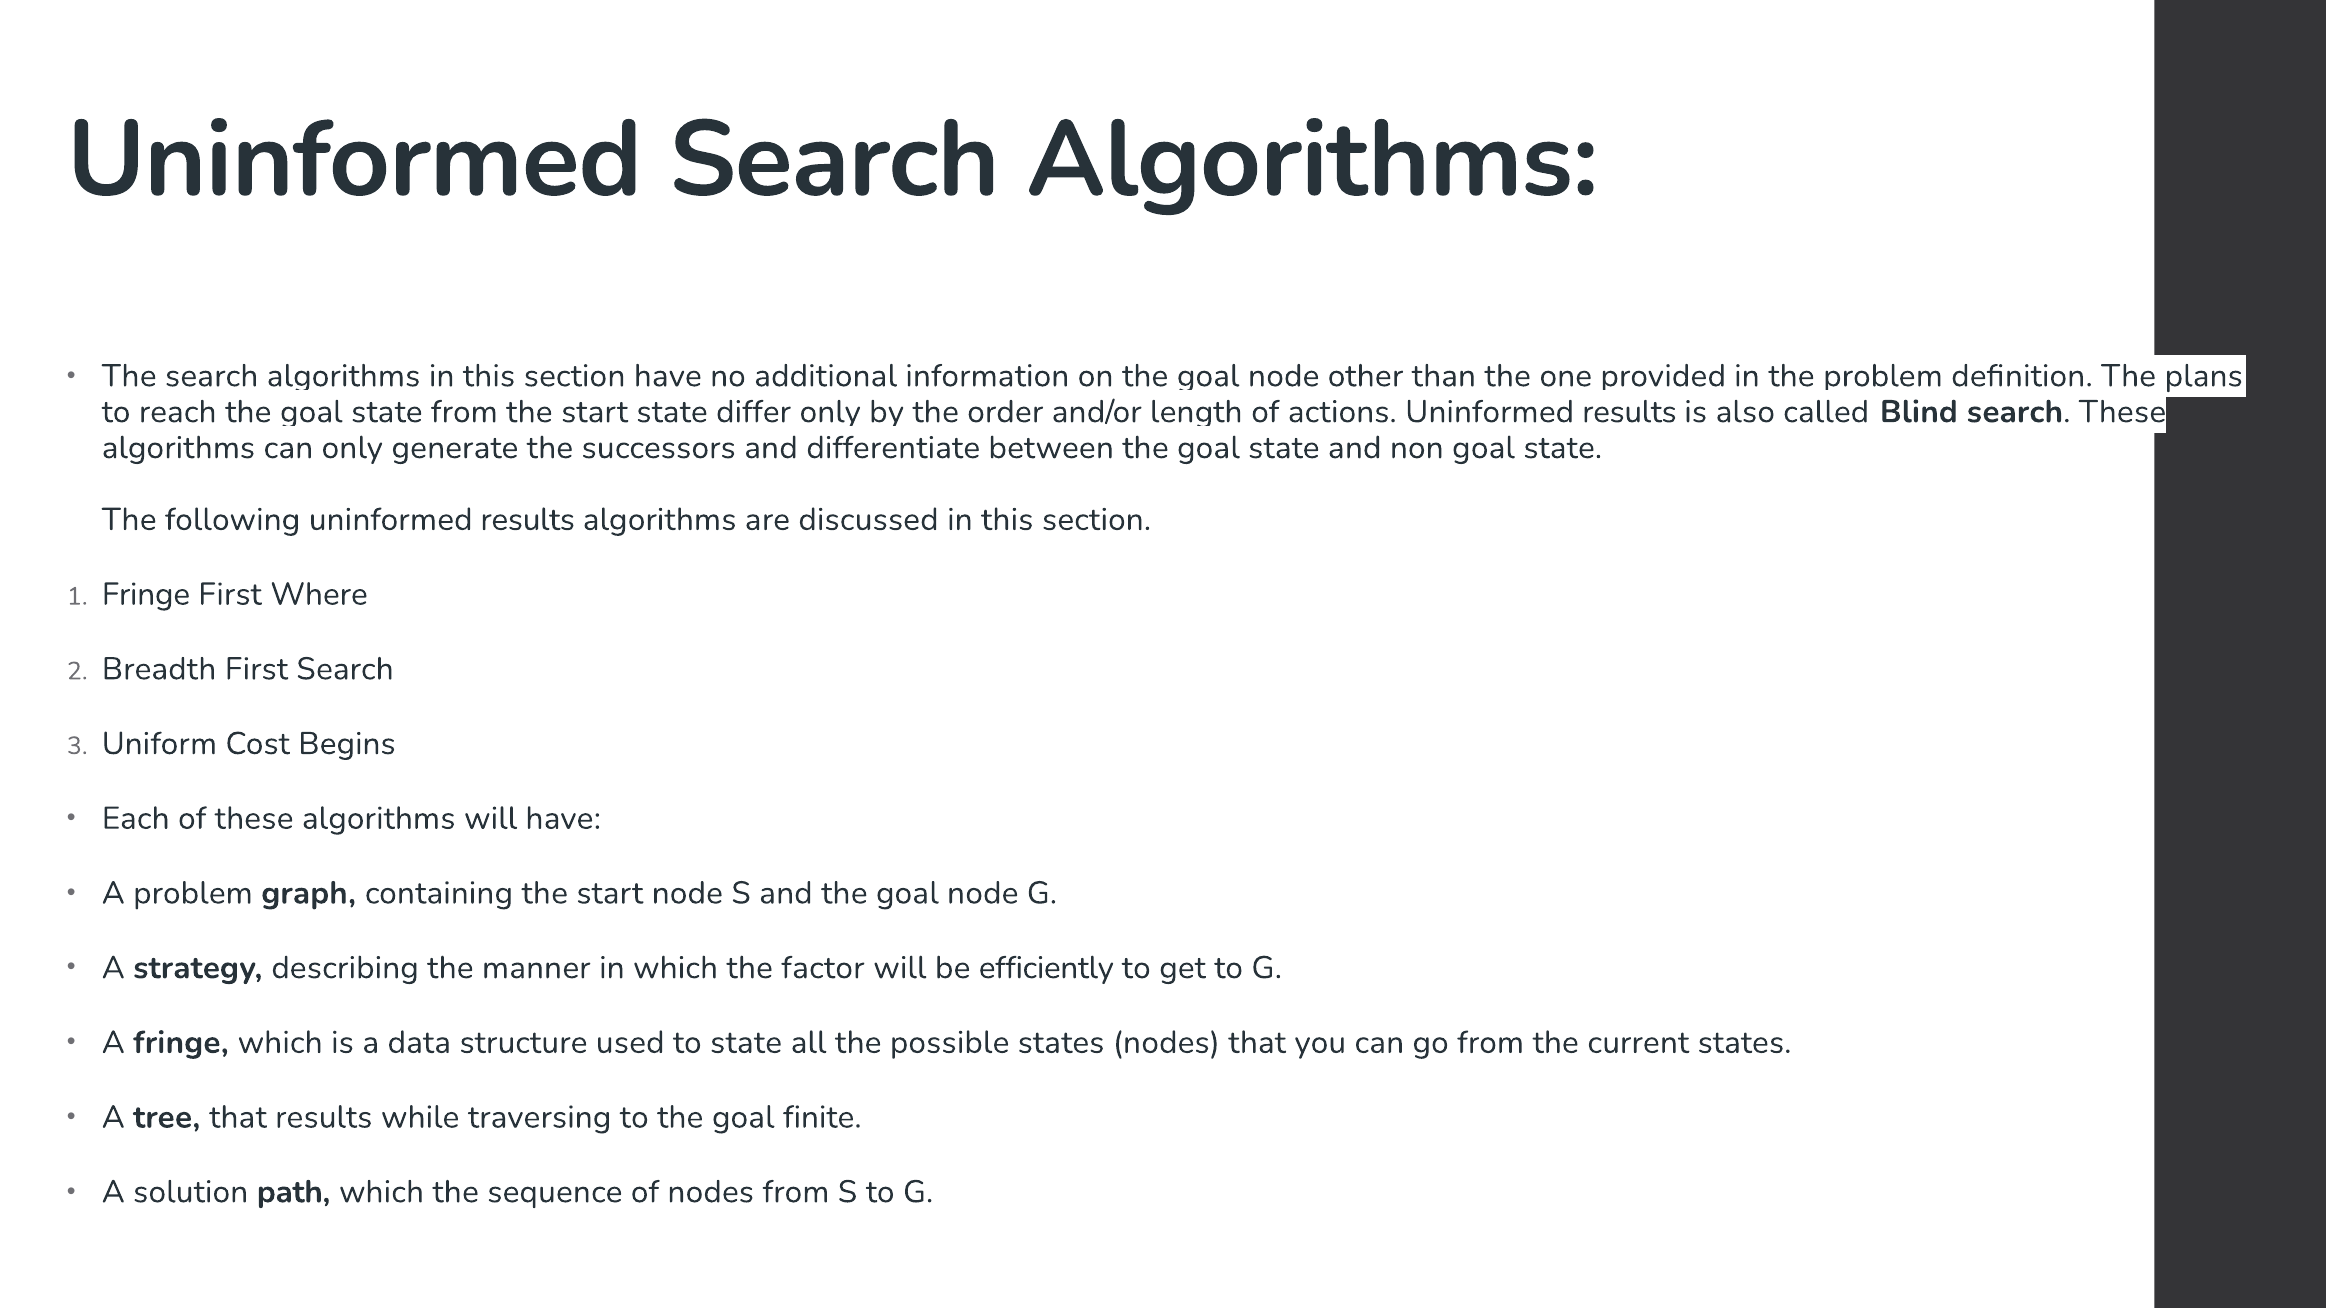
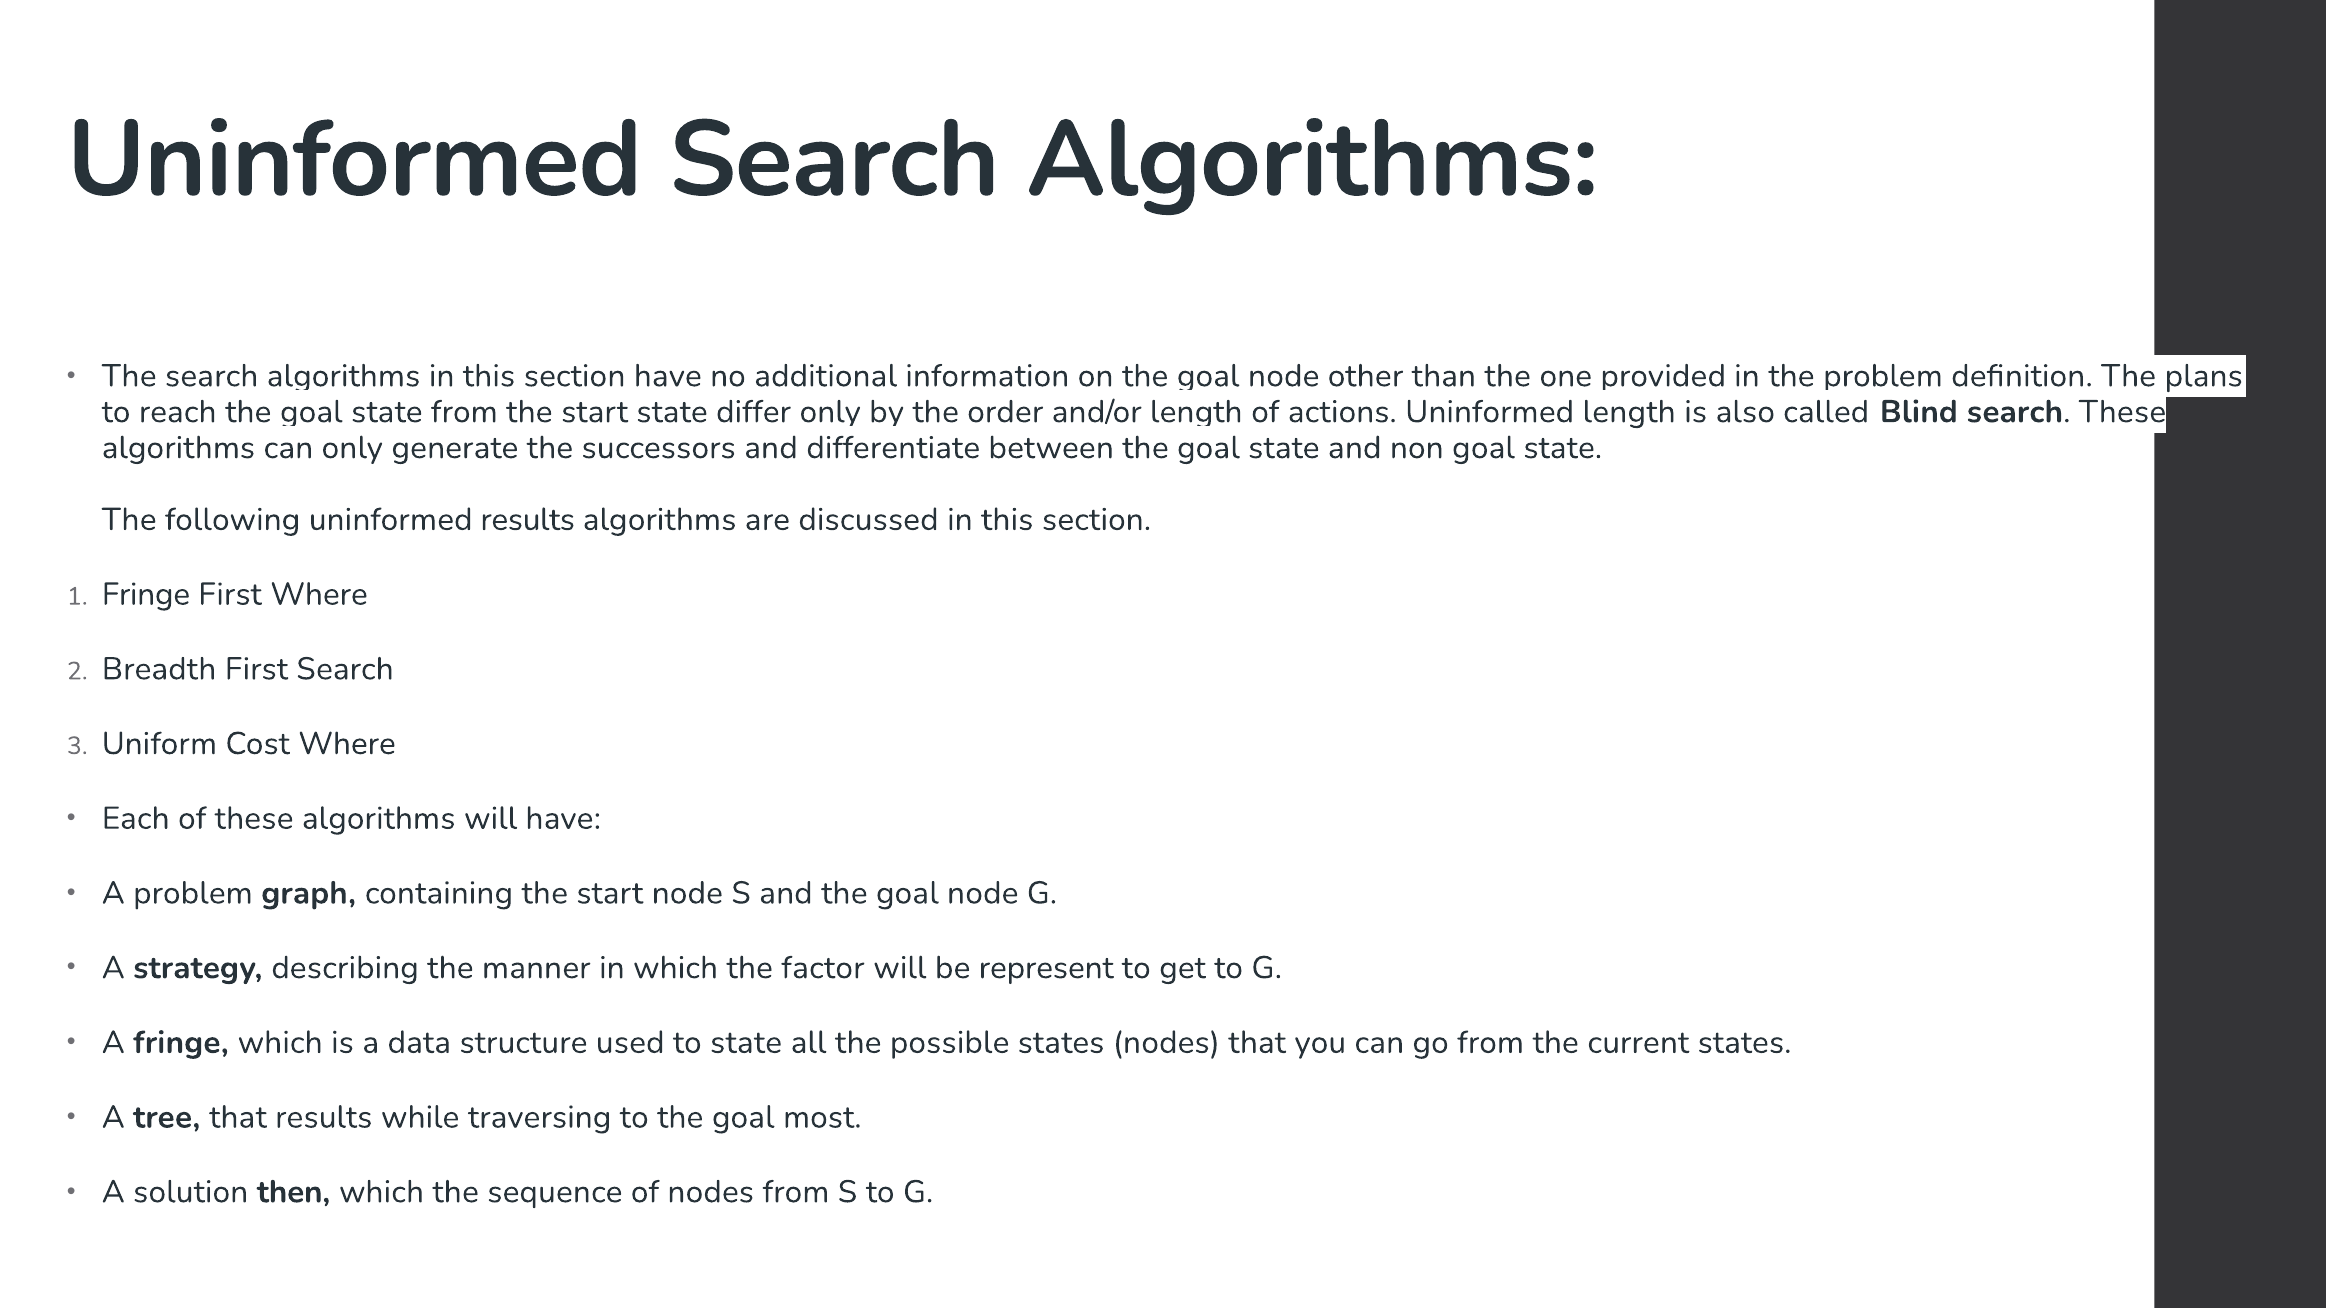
results at (1629, 412): results -> length
Cost Begins: Begins -> Where
efficiently: efficiently -> represent
finite: finite -> most
path: path -> then
